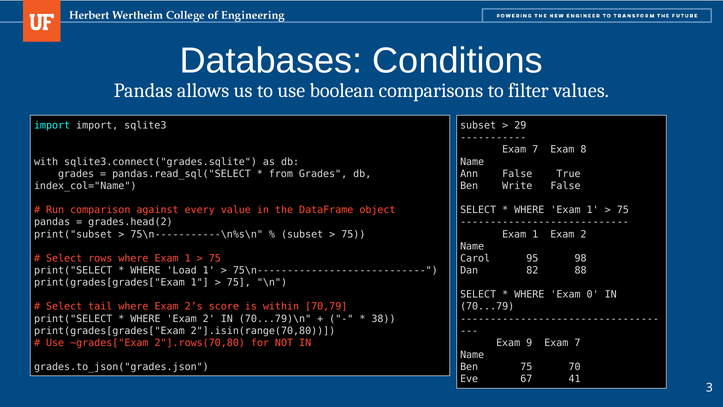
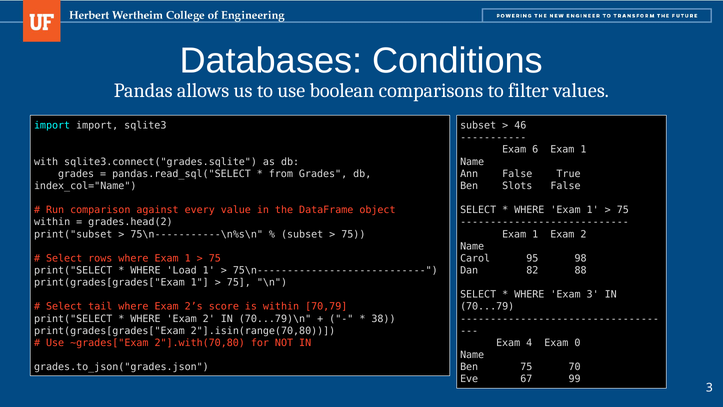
29: 29 -> 46
7 at (535, 150): 7 -> 6
8 at (583, 150): 8 -> 1
Write: Write -> Slots
pandas at (52, 222): pandas -> within
Exam 0: 0 -> 3
2"].rows(70,80: 2"].rows(70,80 -> 2"].with(70,80
9: 9 -> 4
7 at (577, 343): 7 -> 0
41: 41 -> 99
